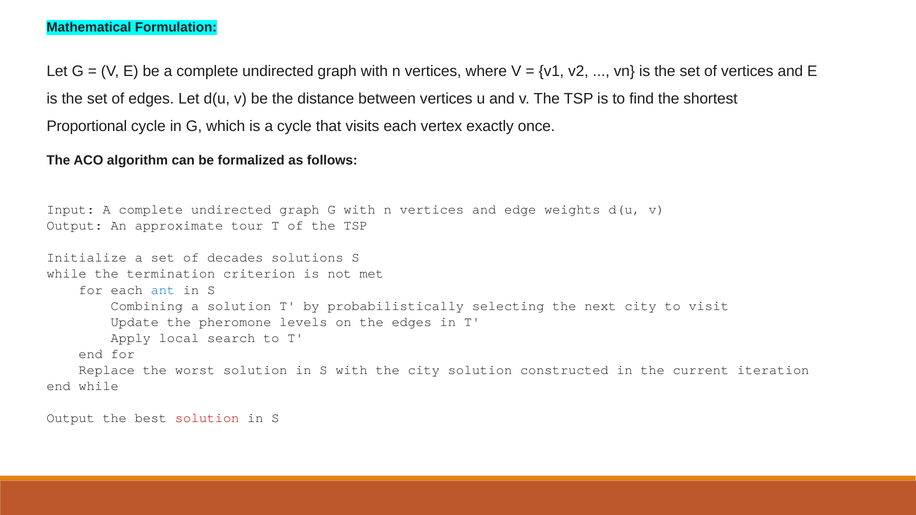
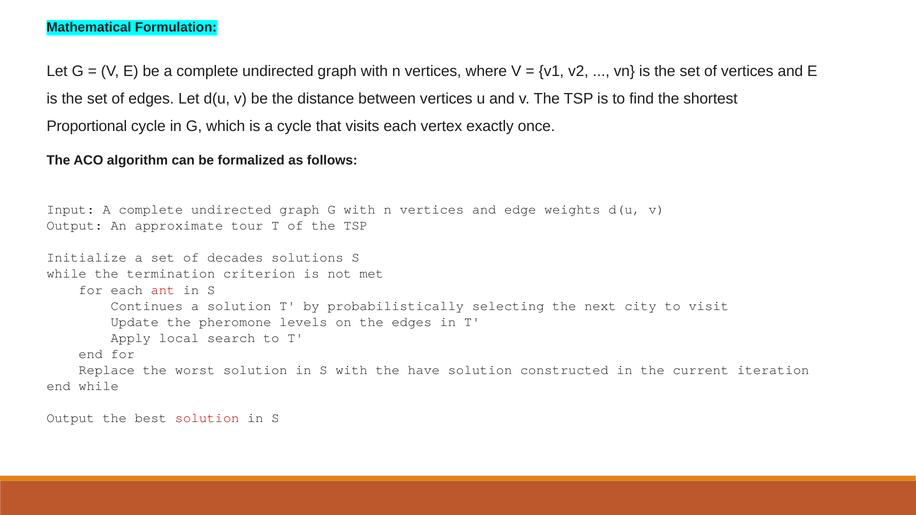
ant colour: blue -> red
Combining: Combining -> Continues
the city: city -> have
